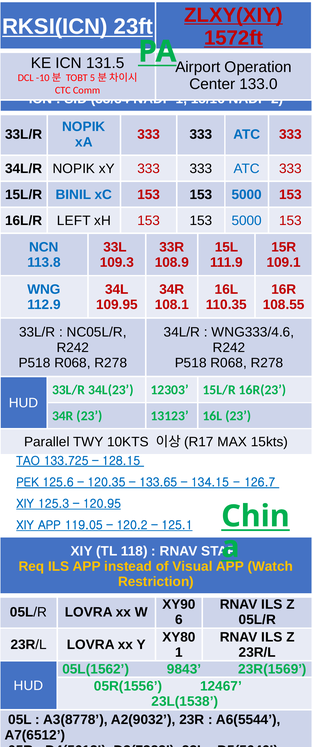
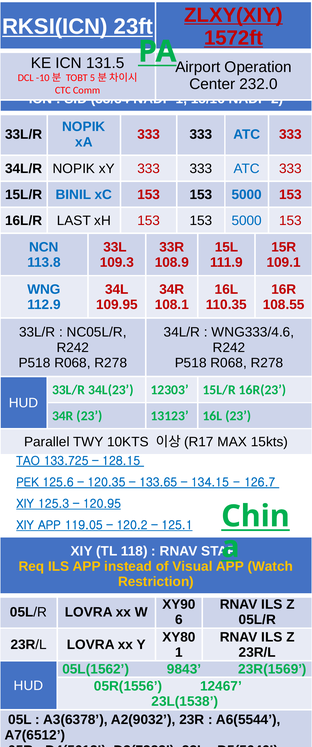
133.0: 133.0 -> 232.0
LEFT: LEFT -> LAST
A3(8778: A3(8778 -> A3(6378
